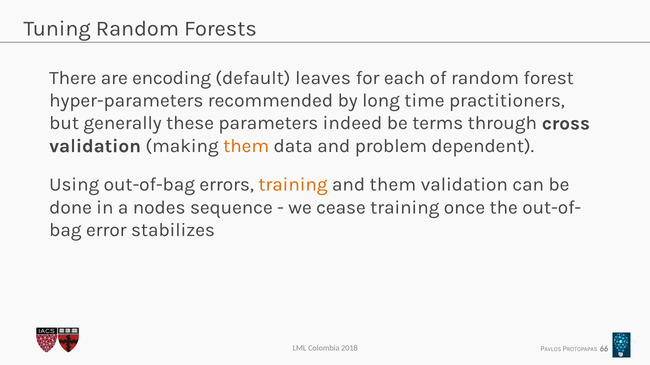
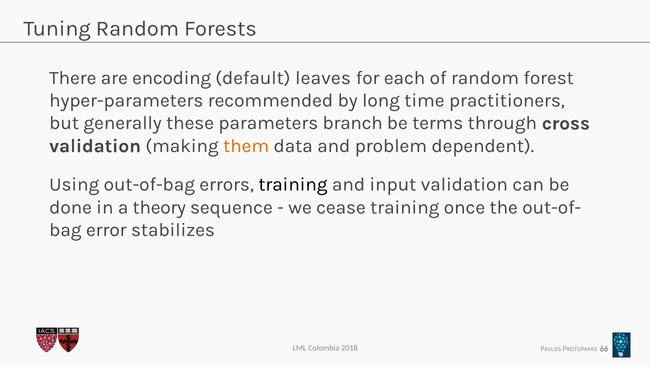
indeed: indeed -> branch
training at (293, 185) colour: orange -> black
and them: them -> input
nodes: nodes -> theory
